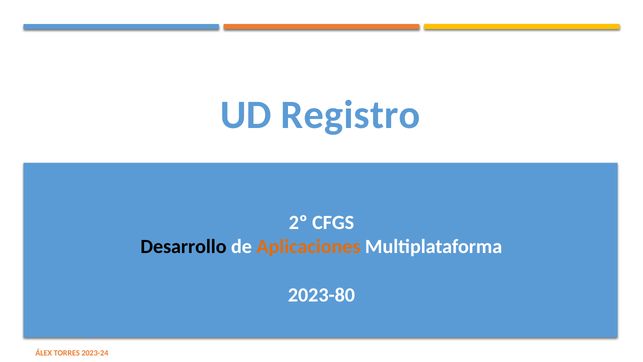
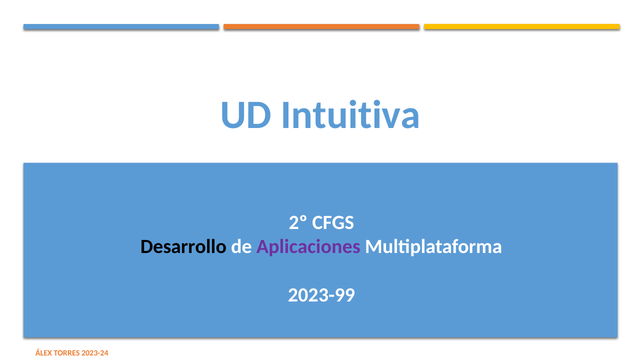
Registro: Registro -> Intuitiva
Aplicaciones colour: orange -> purple
2023-80: 2023-80 -> 2023-99
